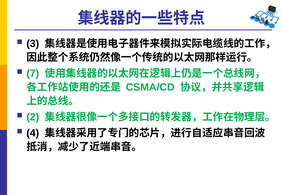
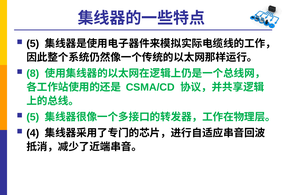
3 at (33, 44): 3 -> 5
7: 7 -> 8
2 at (33, 117): 2 -> 5
